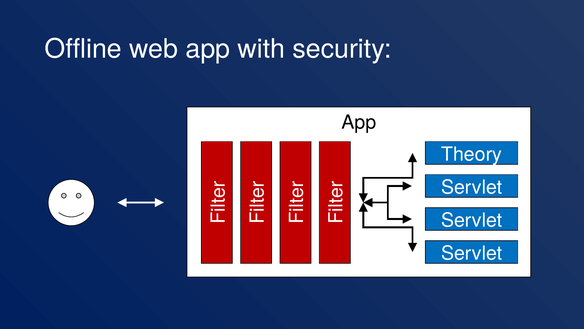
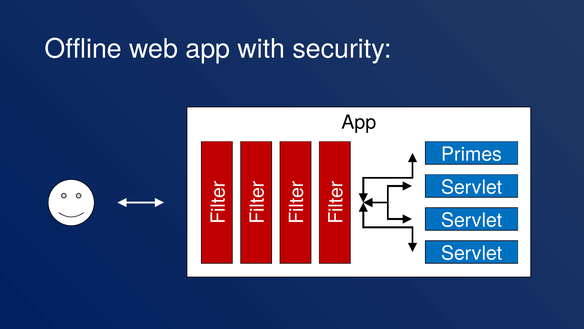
Theory: Theory -> Primes
